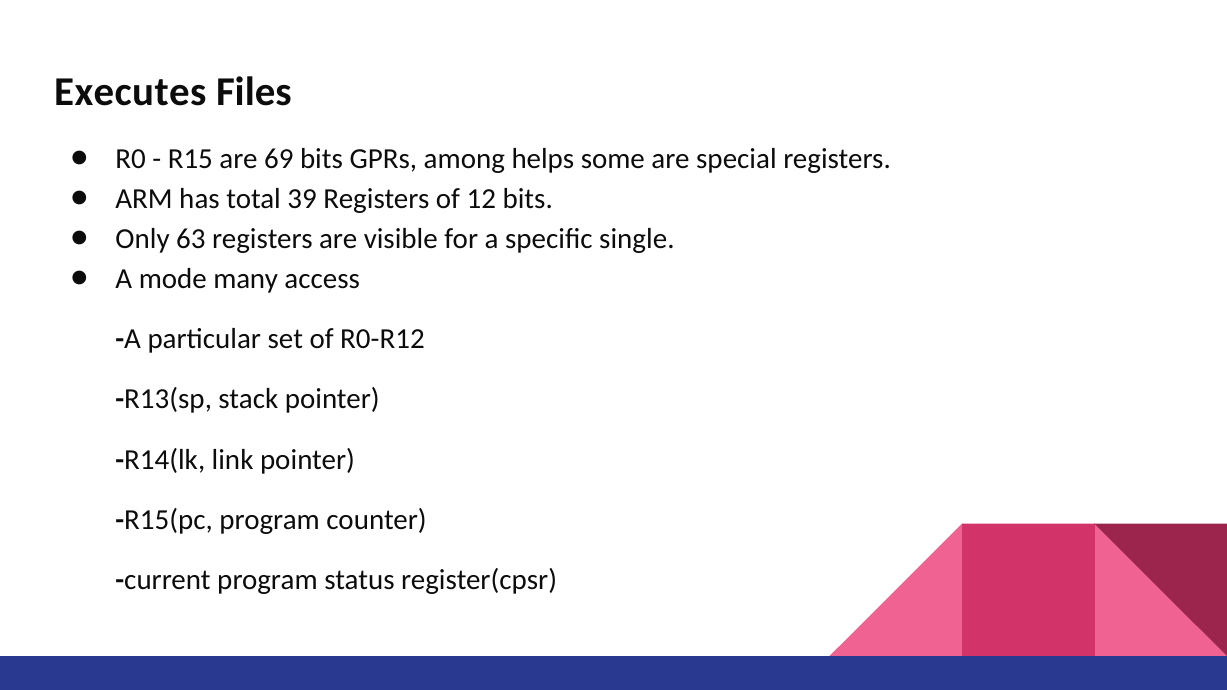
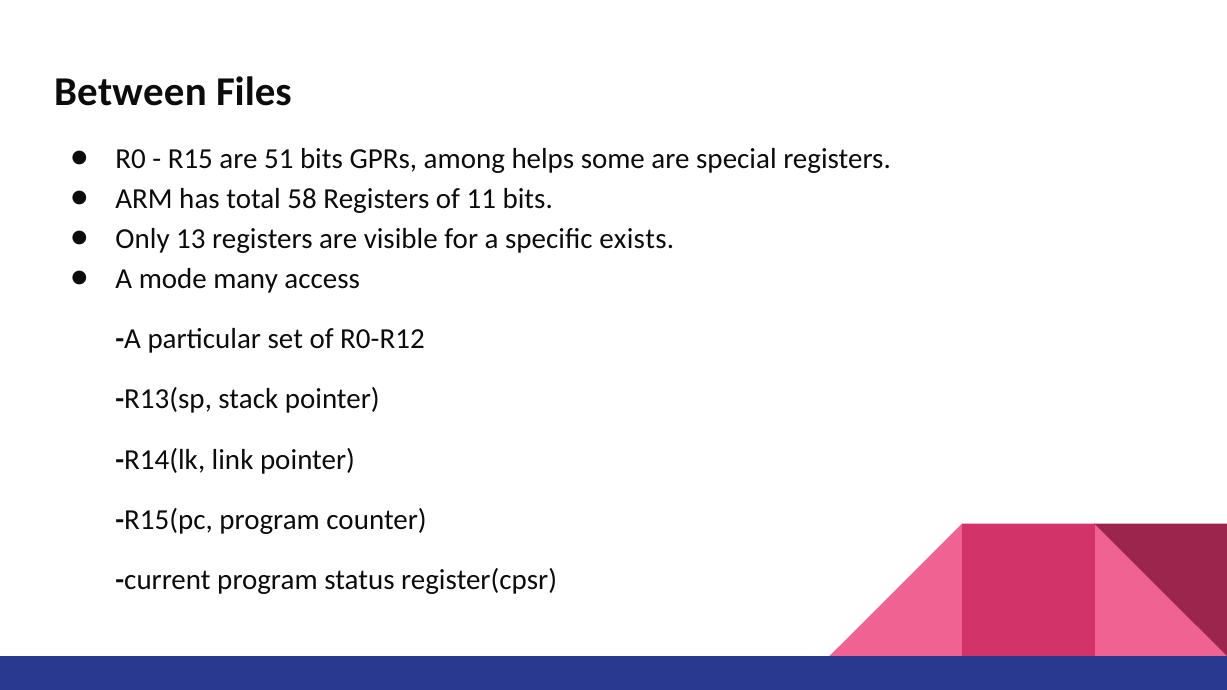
Executes: Executes -> Between
69: 69 -> 51
39: 39 -> 58
12: 12 -> 11
63: 63 -> 13
single: single -> exists
